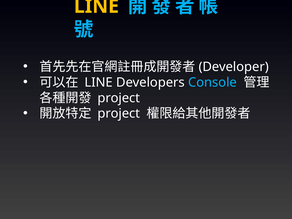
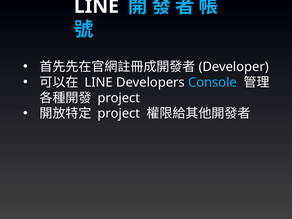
LINE at (96, 6) colour: yellow -> white
